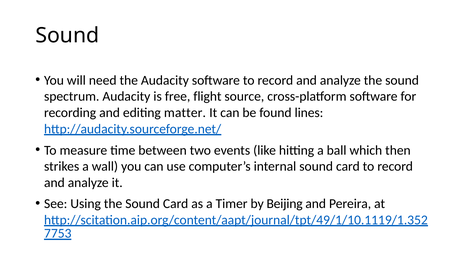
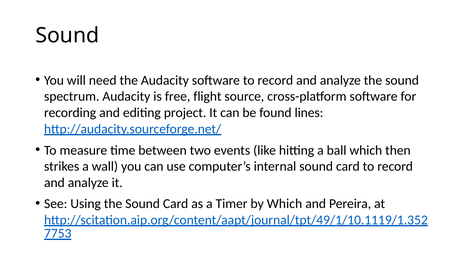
matter: matter -> project
by Beijing: Beijing -> Which
